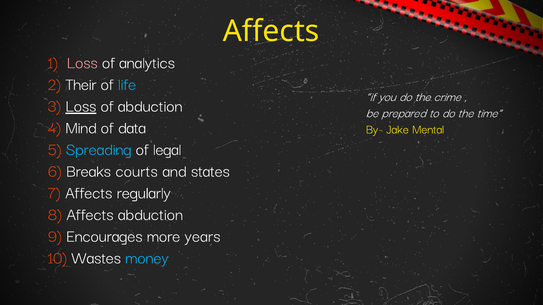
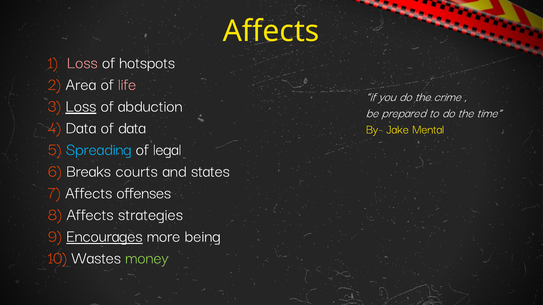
analytics: analytics -> hotspots
Their: Their -> Area
life colour: light blue -> pink
4 Mind: Mind -> Data
regularly: regularly -> offenses
Affects abduction: abduction -> strategies
Encourages underline: none -> present
years: years -> being
money colour: light blue -> light green
